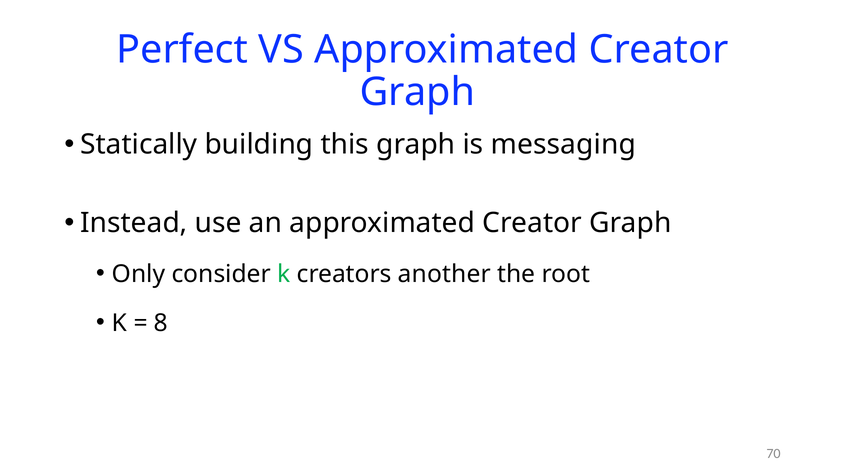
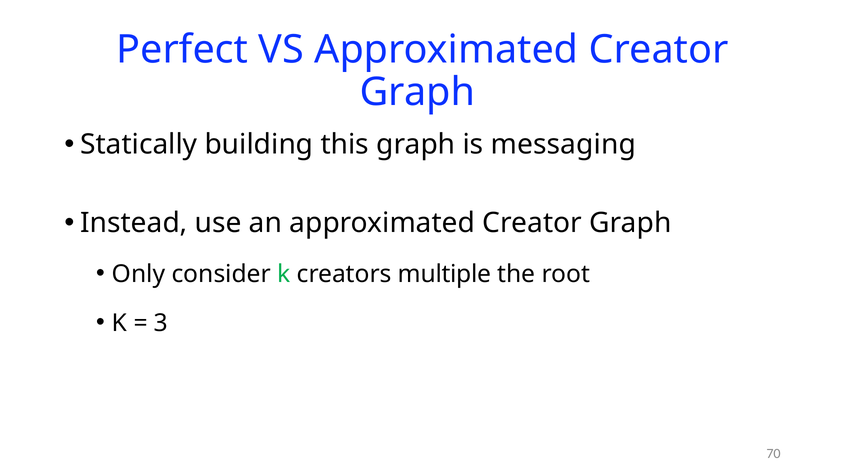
another: another -> multiple
8: 8 -> 3
